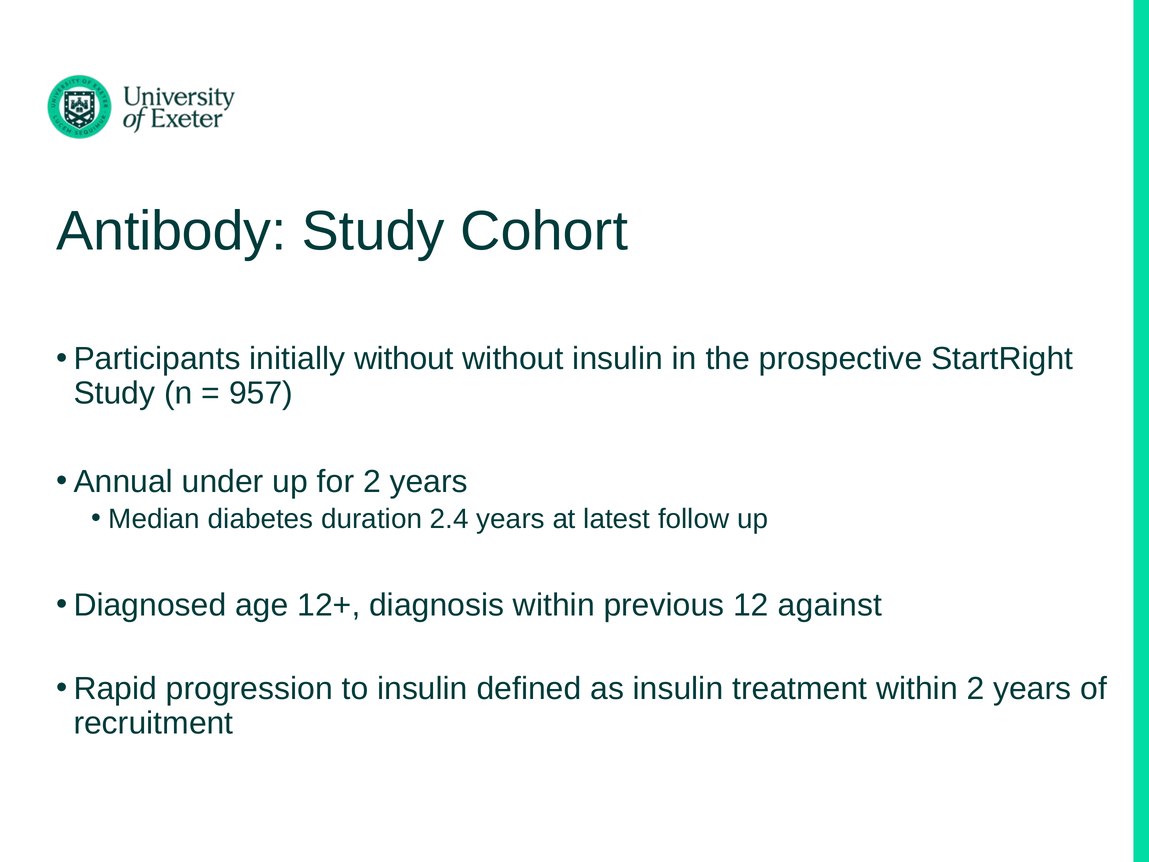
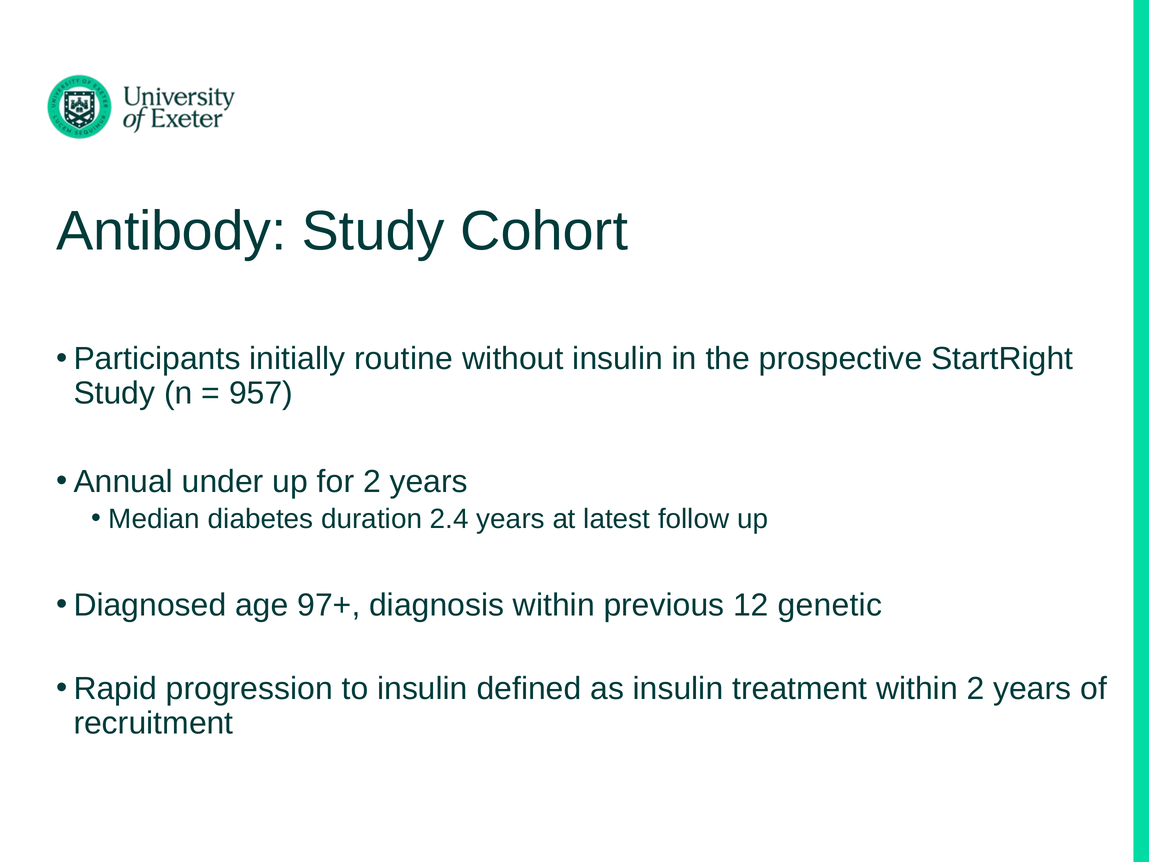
initially without: without -> routine
12+: 12+ -> 97+
against: against -> genetic
